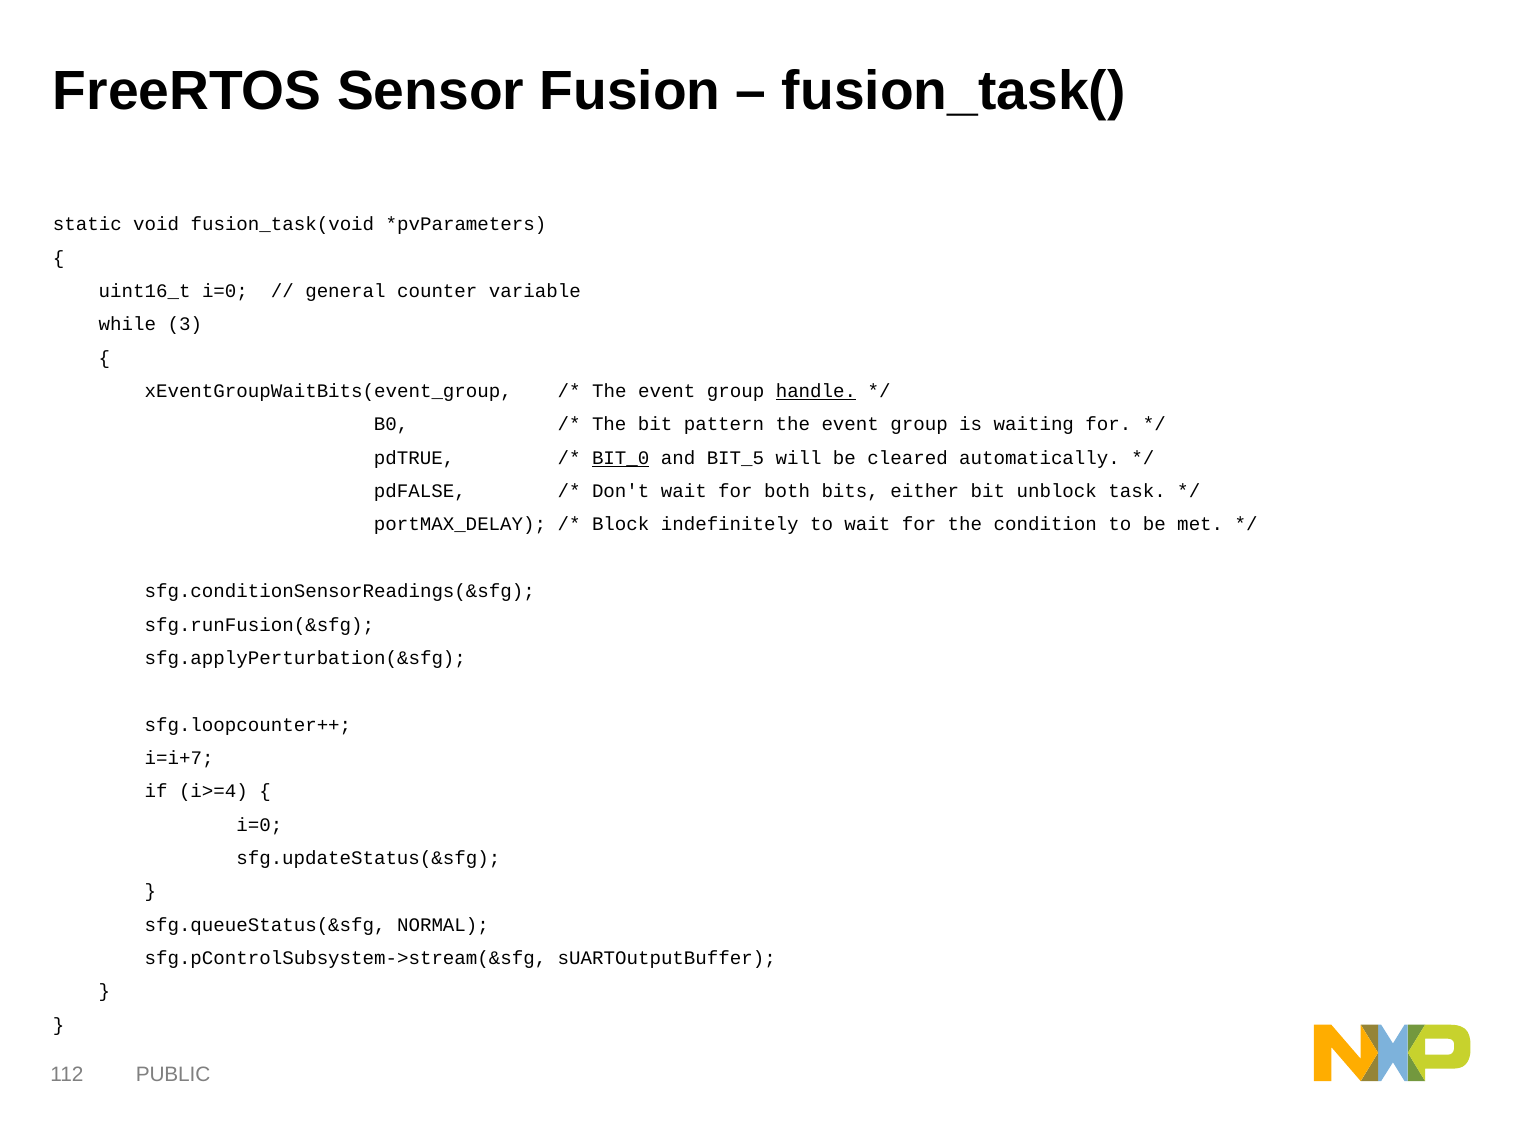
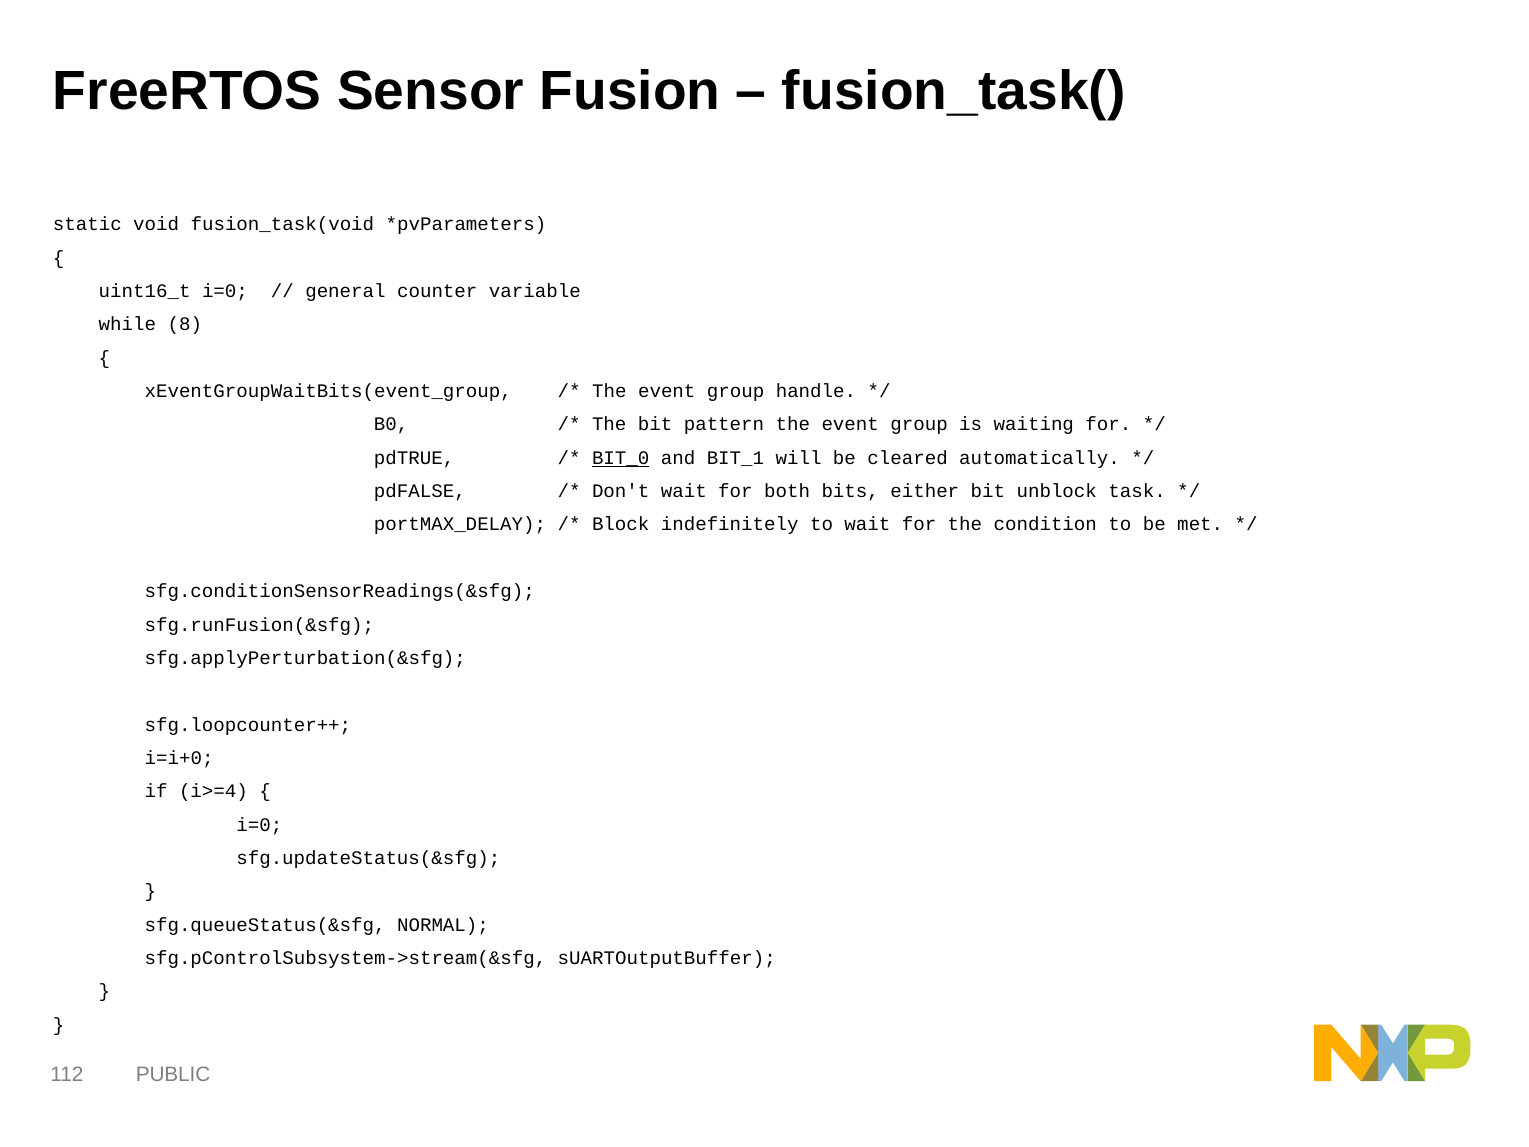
3: 3 -> 8
handle underline: present -> none
BIT_5: BIT_5 -> BIT_1
i=i+7: i=i+7 -> i=i+0
